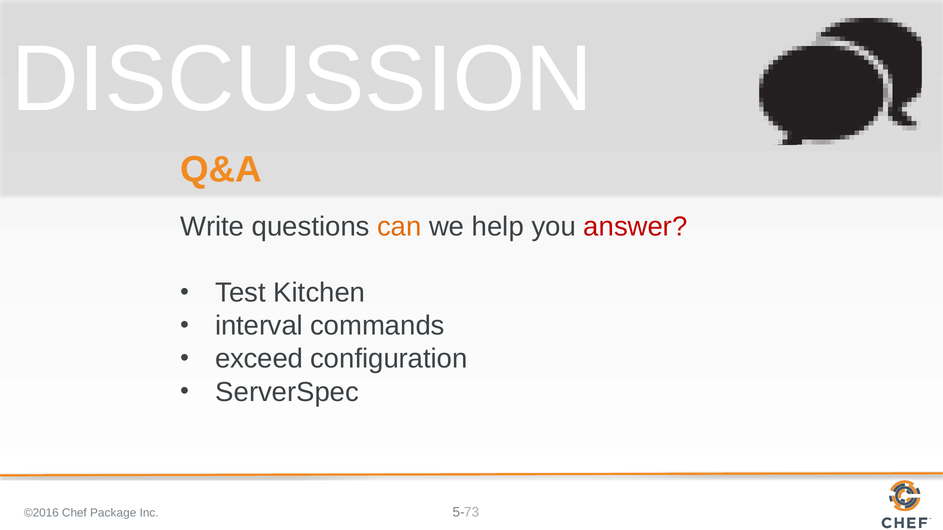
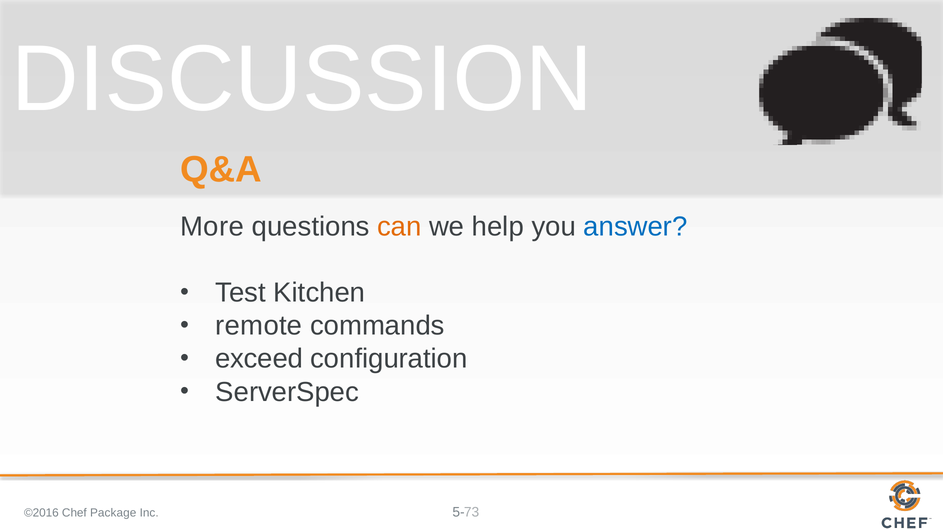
Write: Write -> More
answer colour: red -> blue
interval: interval -> remote
